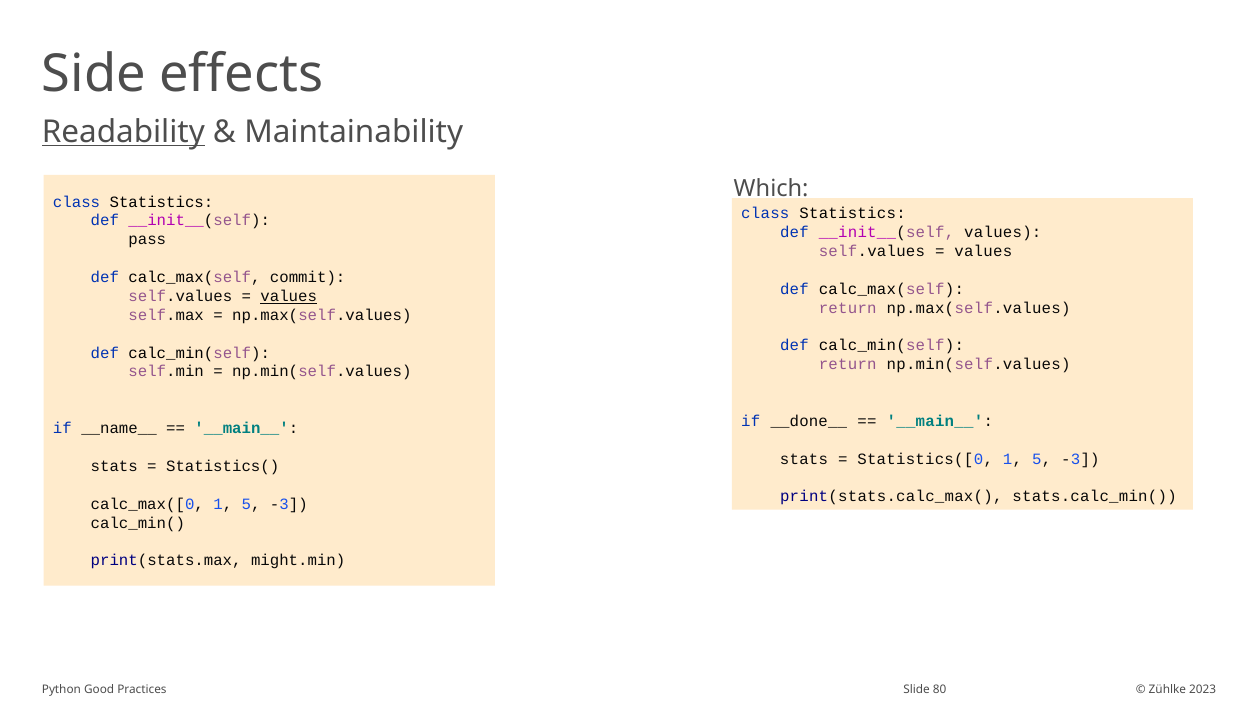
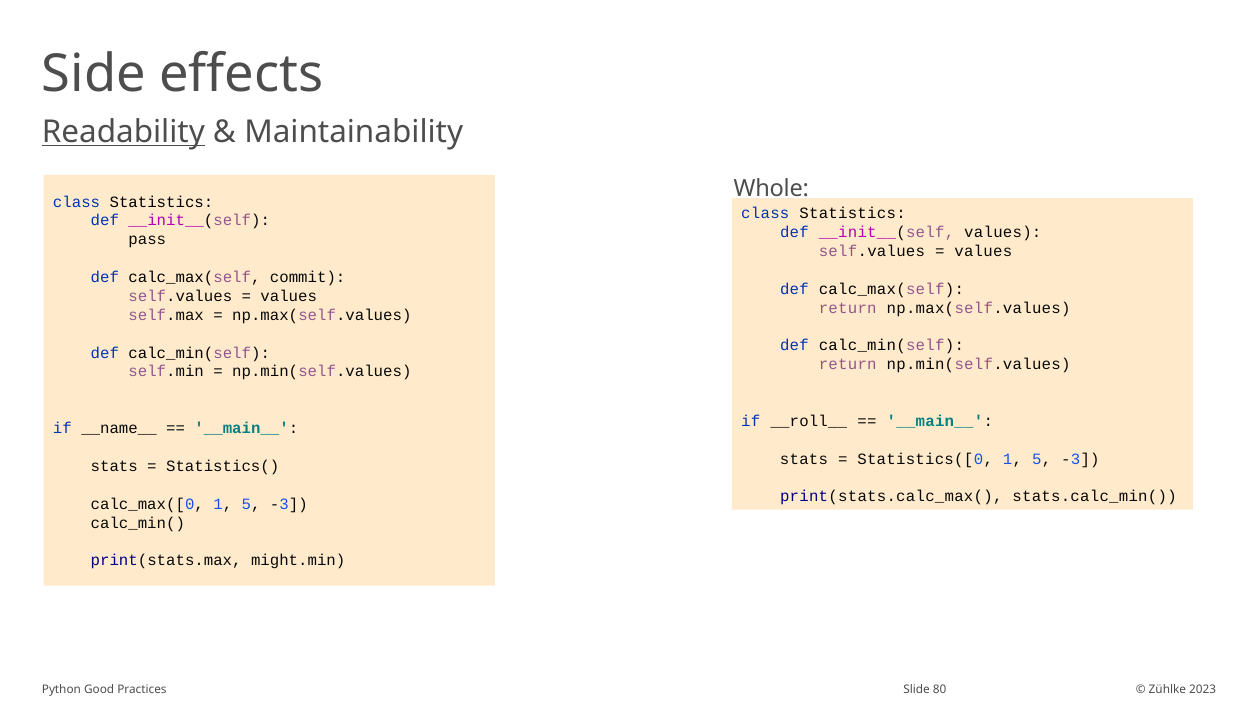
Which: Which -> Whole
values at (289, 296) underline: present -> none
__done__: __done__ -> __roll__
